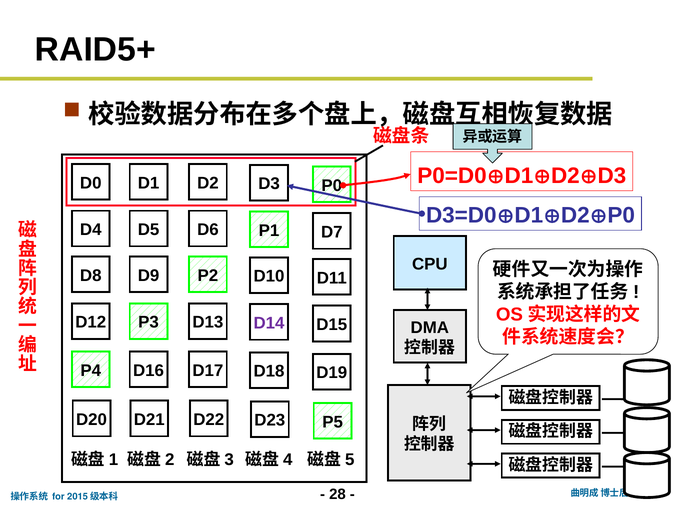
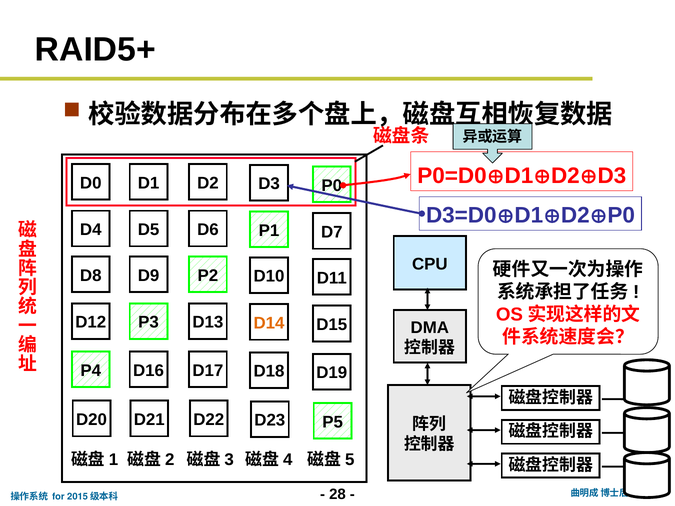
D14 colour: purple -> orange
